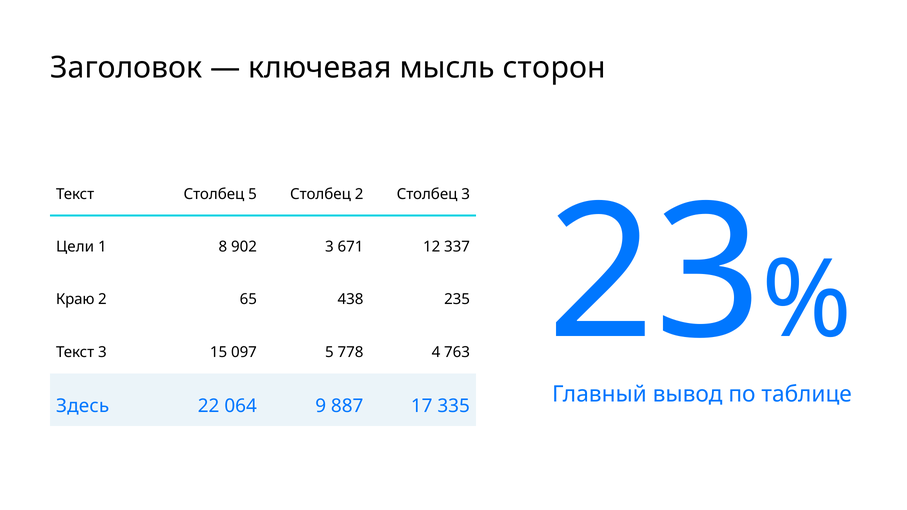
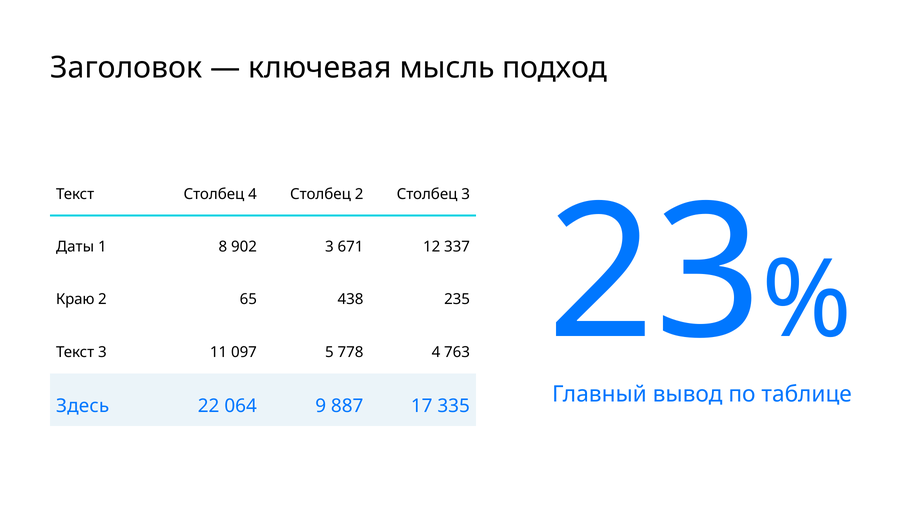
сторон: сторон -> подход
Столбец 5: 5 -> 4
Цели: Цели -> Даты
15: 15 -> 11
